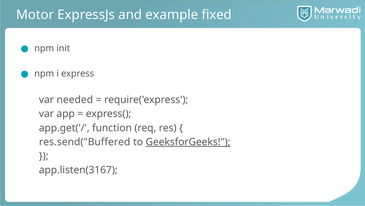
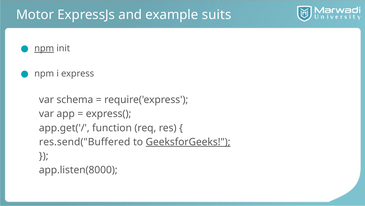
fixed: fixed -> suits
npm at (44, 48) underline: none -> present
needed: needed -> schema
app.listen(3167: app.listen(3167 -> app.listen(8000
